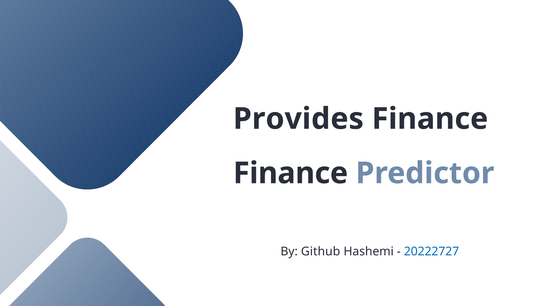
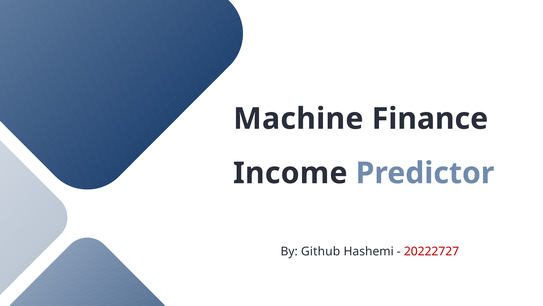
Provides: Provides -> Machine
Finance at (291, 173): Finance -> Income
20222727 colour: blue -> red
